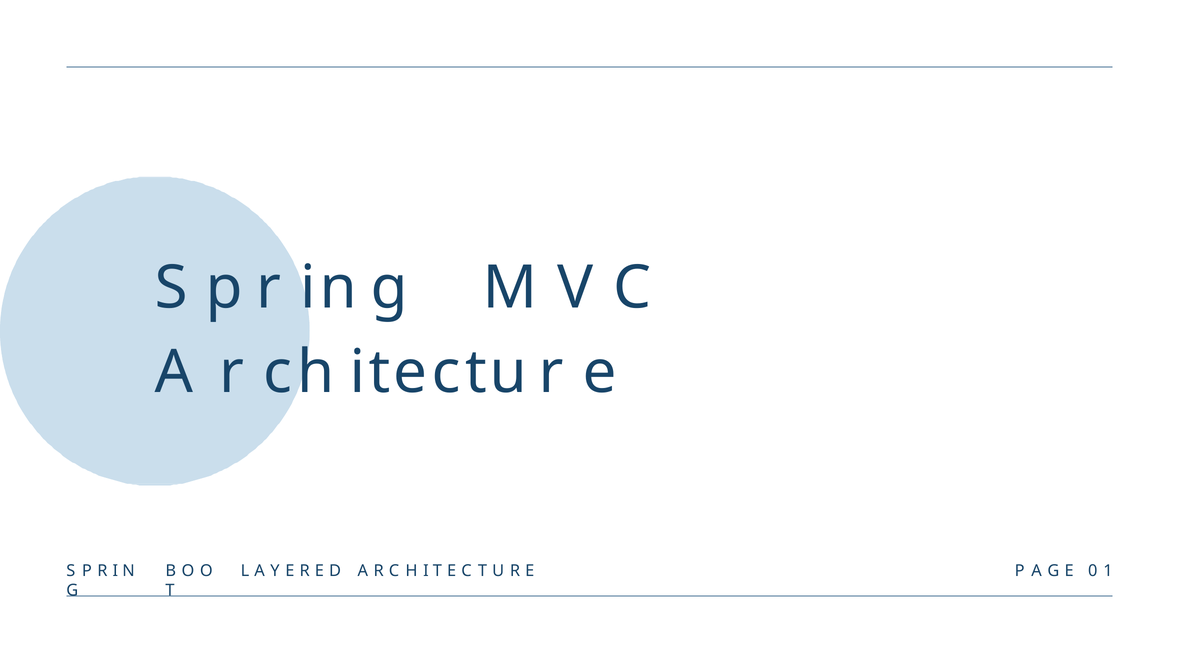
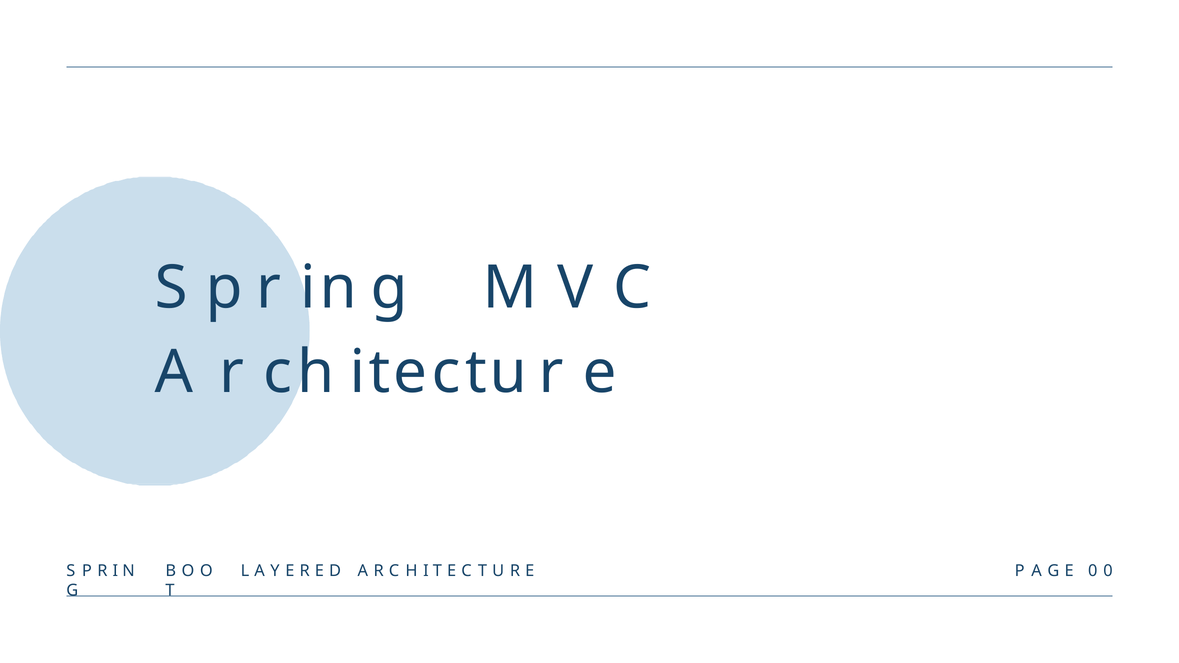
0 1: 1 -> 0
